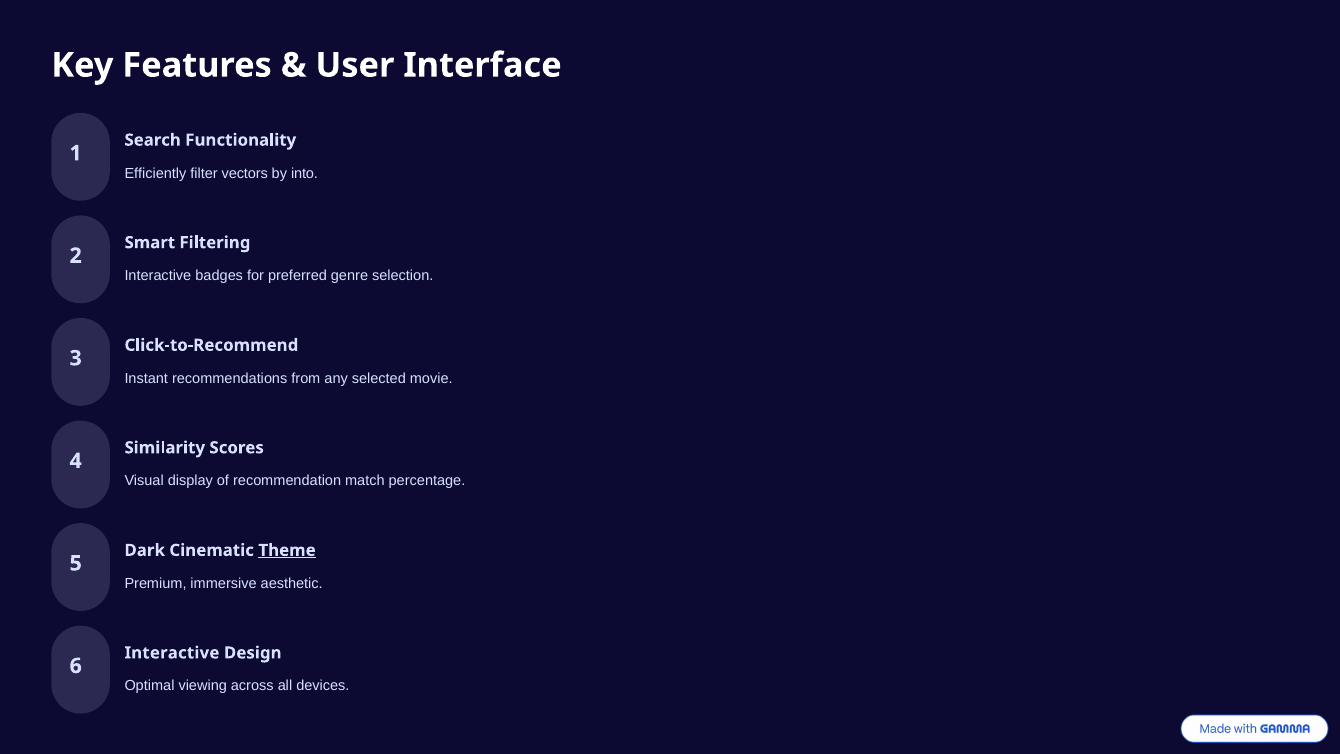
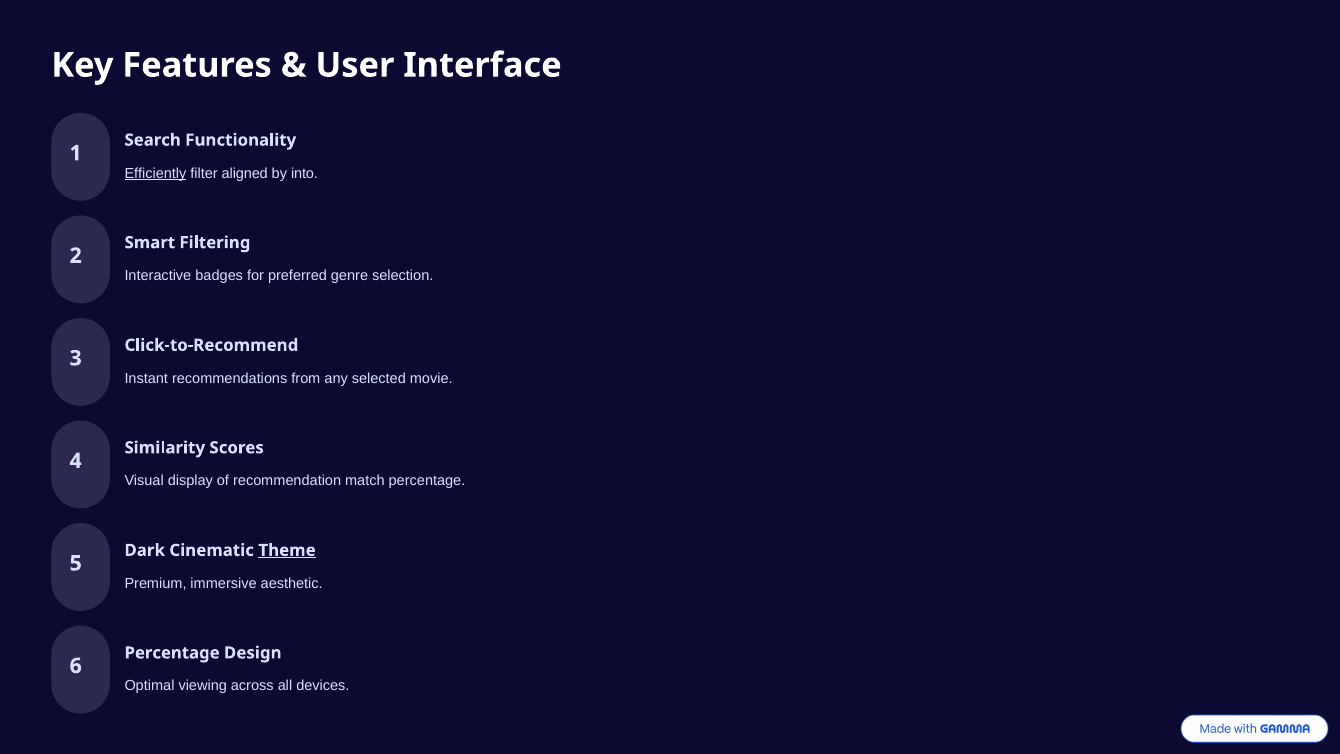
Efficiently underline: none -> present
vectors: vectors -> aligned
Interactive at (172, 653): Interactive -> Percentage
